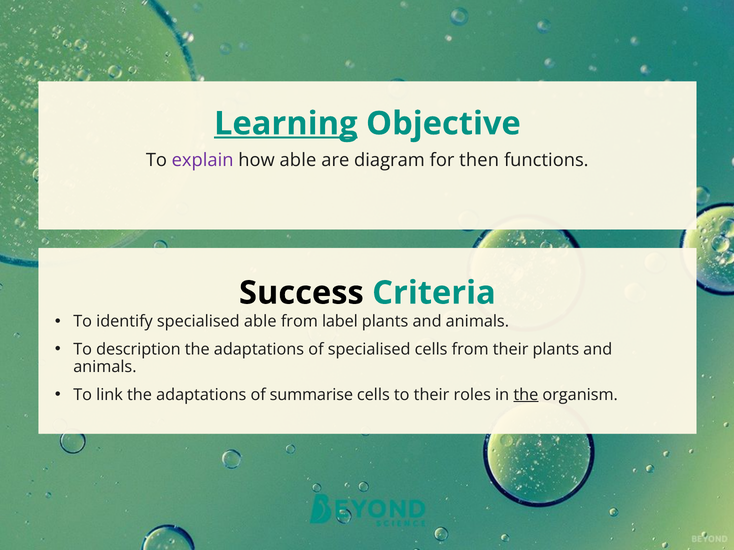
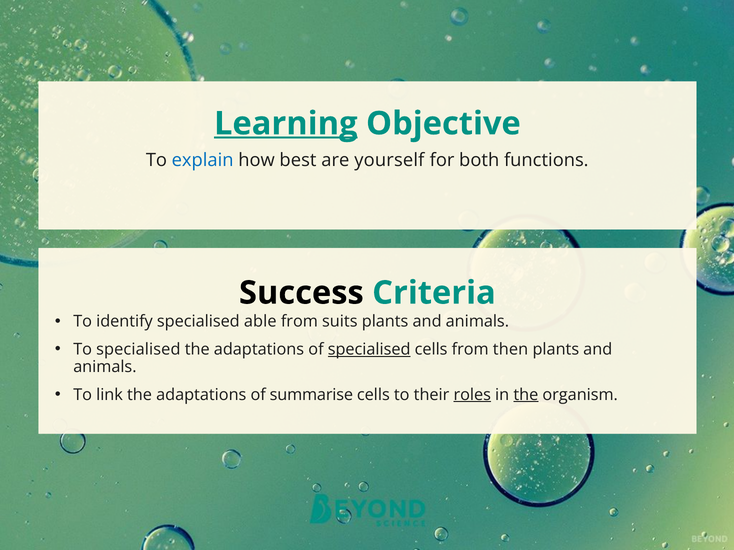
explain colour: purple -> blue
how able: able -> best
diagram: diagram -> yourself
then: then -> both
label: label -> suits
To description: description -> specialised
specialised at (369, 350) underline: none -> present
from their: their -> then
roles underline: none -> present
